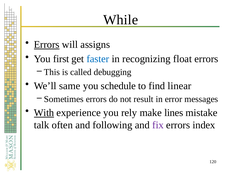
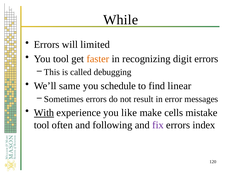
Errors at (47, 44) underline: present -> none
assigns: assigns -> limited
You first: first -> tool
faster colour: blue -> orange
float: float -> digit
rely: rely -> like
lines: lines -> cells
talk at (42, 125): talk -> tool
